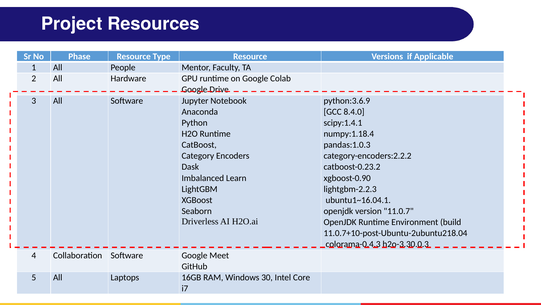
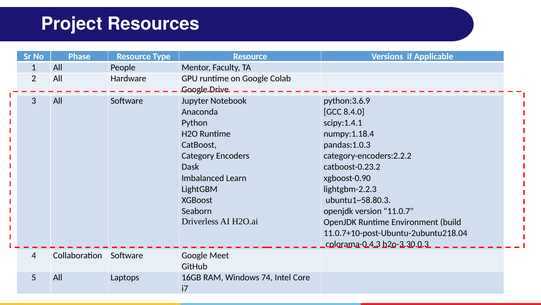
ubuntu1~16.04.1: ubuntu1~16.04.1 -> ubuntu1~58.80.3
30: 30 -> 74
